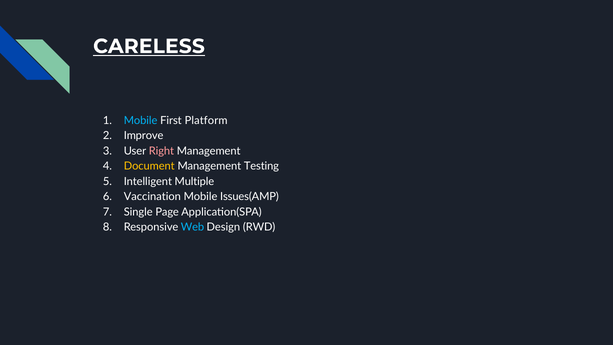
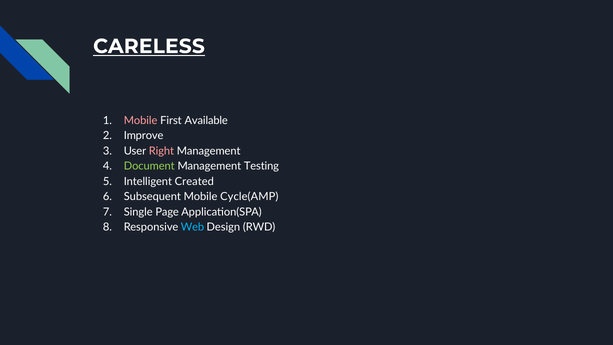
Mobile at (141, 121) colour: light blue -> pink
Platform: Platform -> Available
Document colour: yellow -> light green
Multiple: Multiple -> Created
Vaccination: Vaccination -> Subsequent
Issues(AMP: Issues(AMP -> Cycle(AMP
